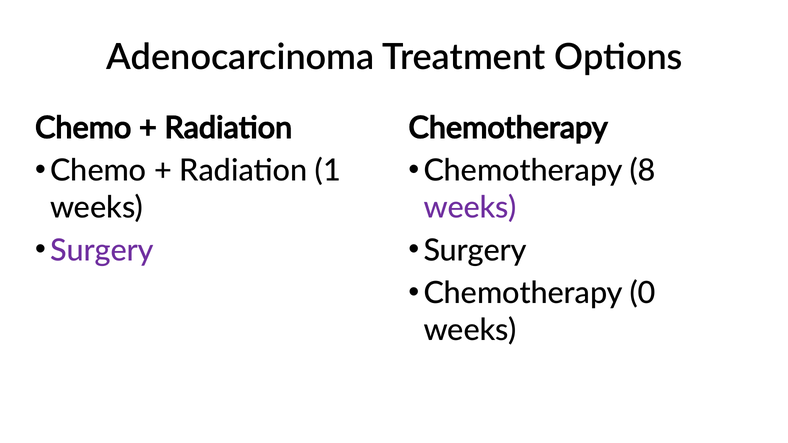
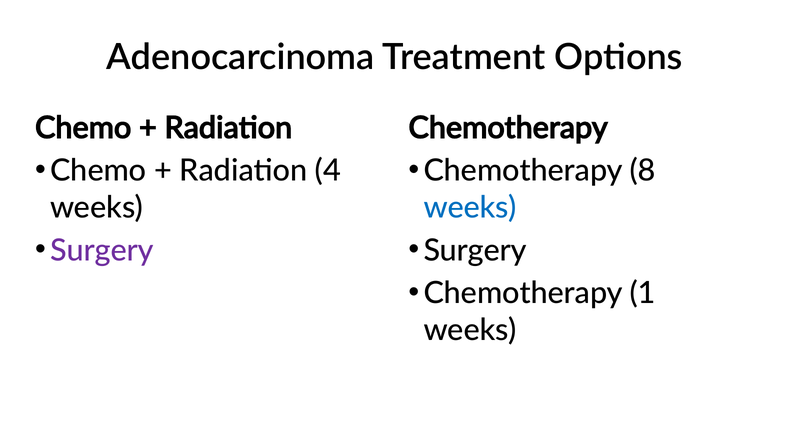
1: 1 -> 4
weeks at (470, 208) colour: purple -> blue
0: 0 -> 1
